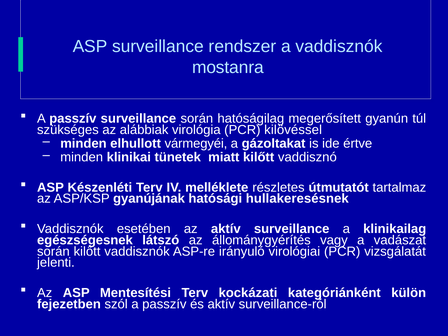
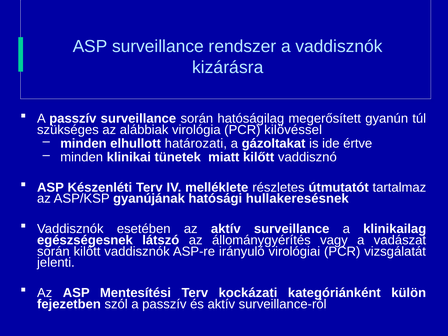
mostanra: mostanra -> kizárásra
vármegyéi: vármegyéi -> határozati
